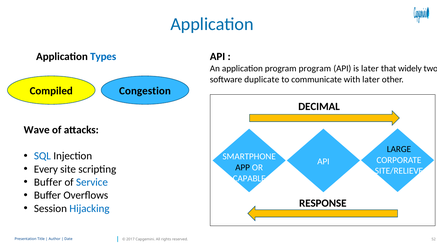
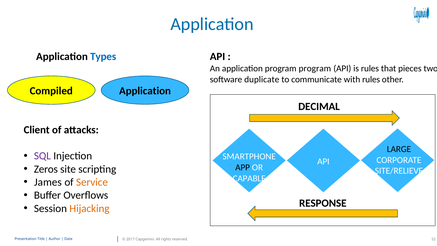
is later: later -> rules
widely: widely -> pieces
with later: later -> rules
Compiled Congestion: Congestion -> Application
Wave: Wave -> Client
SQL colour: blue -> purple
Every: Every -> Zeros
Buffer at (48, 182): Buffer -> James
Service colour: blue -> orange
Hijacking colour: blue -> orange
